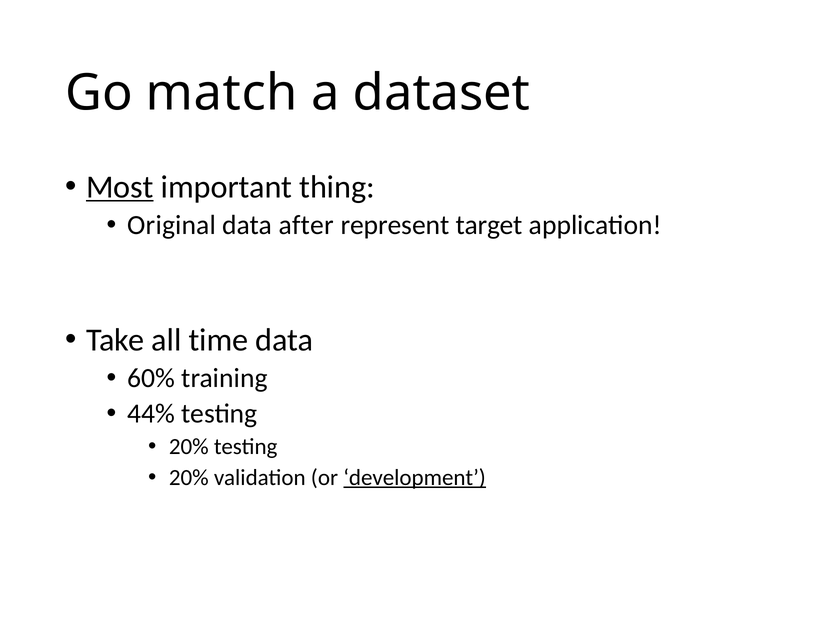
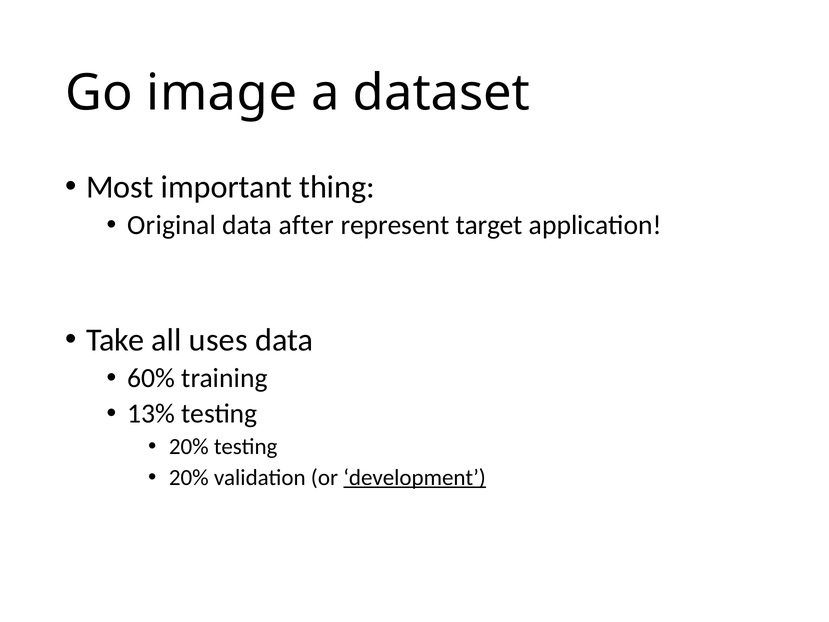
match: match -> image
Most underline: present -> none
time: time -> uses
44%: 44% -> 13%
